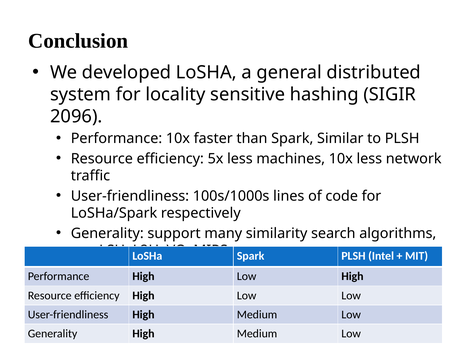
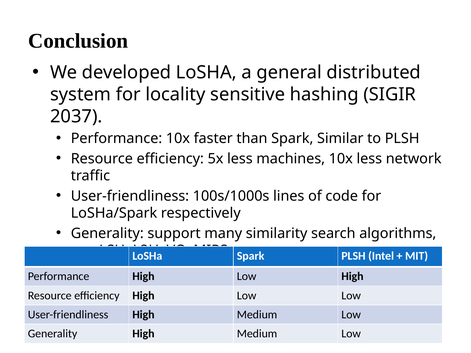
2096: 2096 -> 2037
